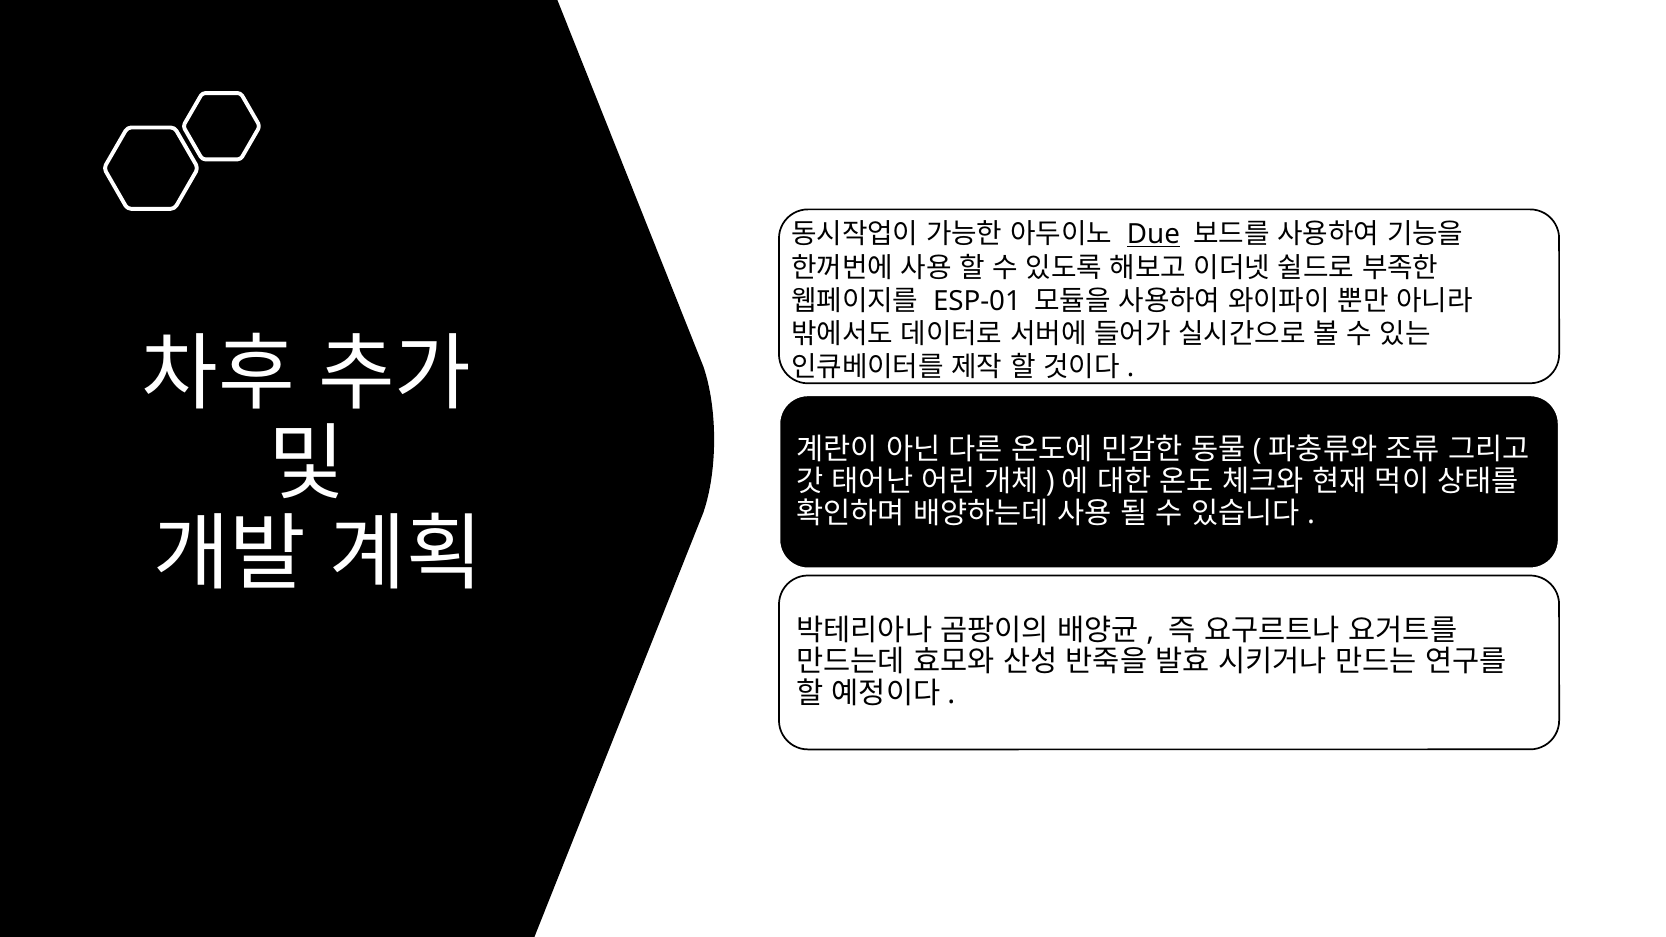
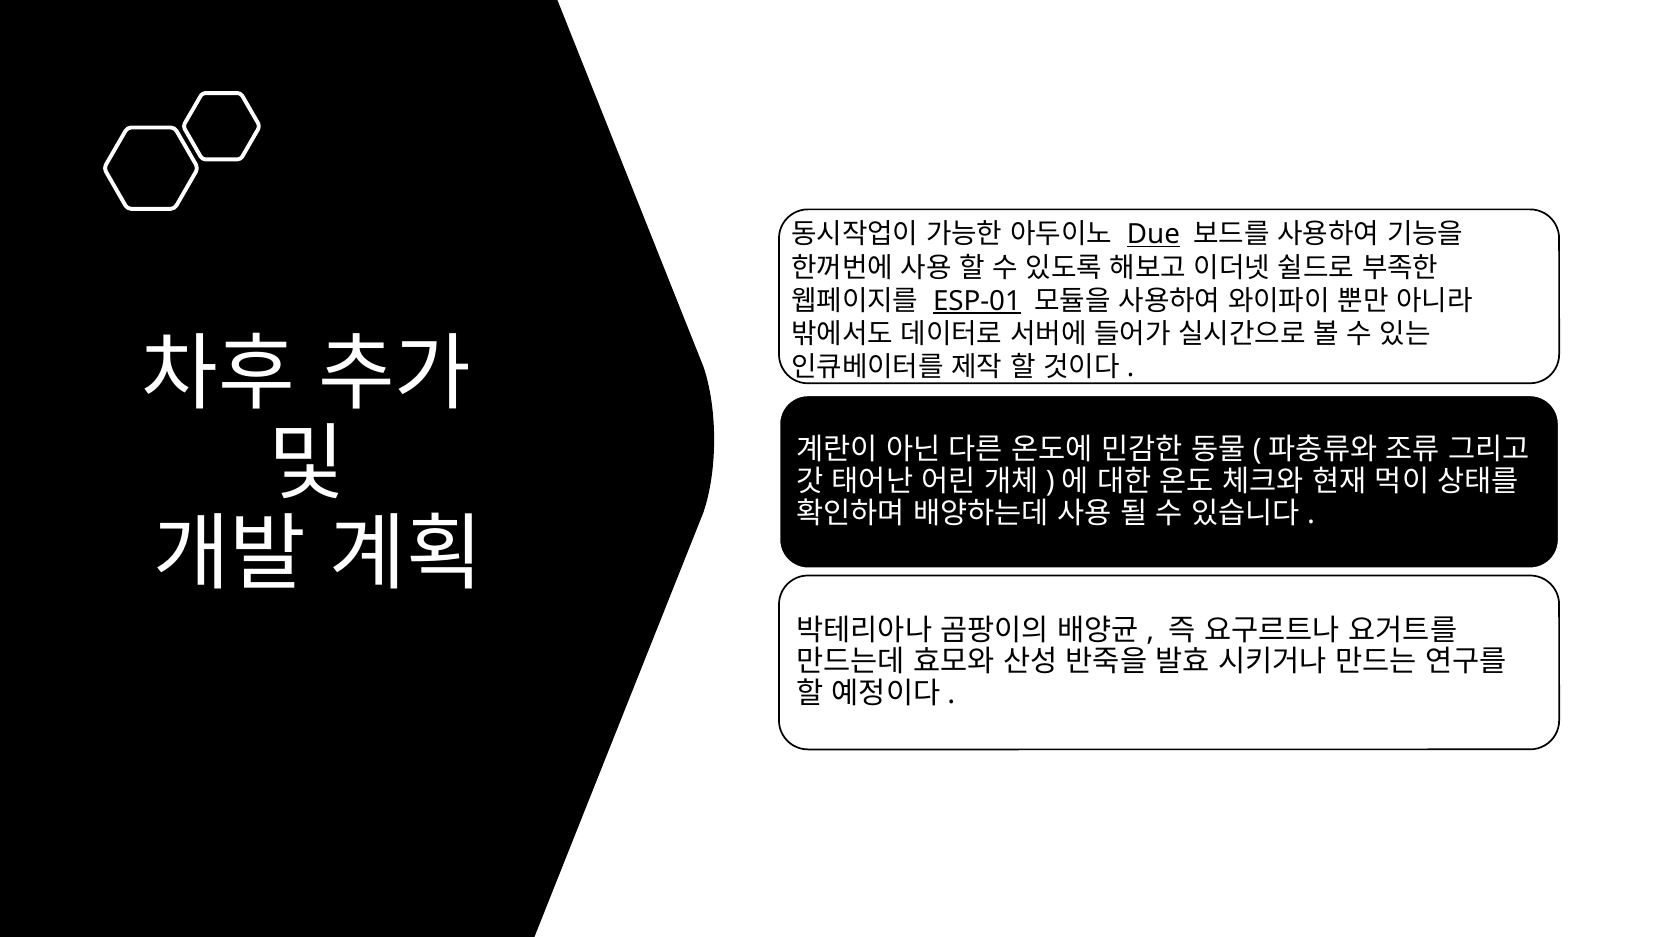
ESP-01 underline: none -> present
